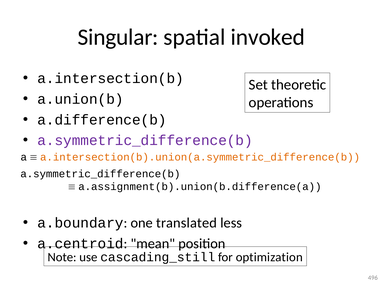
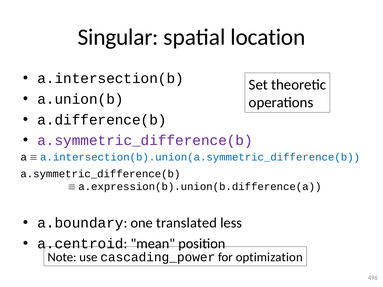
invoked: invoked -> location
a.intersection(b).union(a.symmetric_difference(b colour: orange -> blue
a.assignment(b).union(b.difference(a: a.assignment(b).union(b.difference(a -> a.expression(b).union(b.difference(a
cascading_still: cascading_still -> cascading_power
